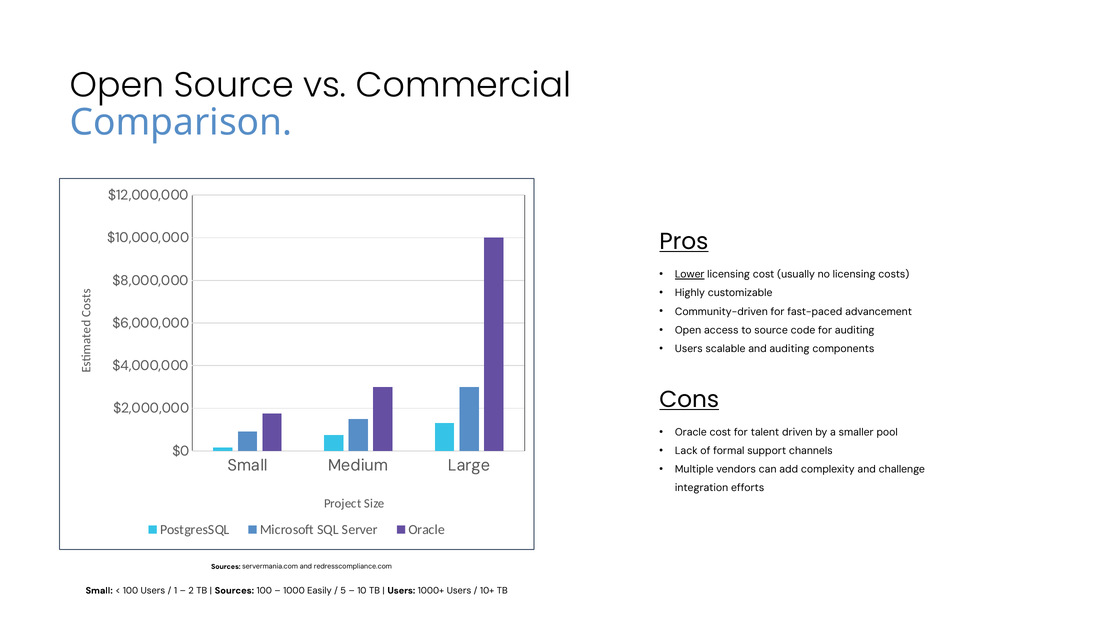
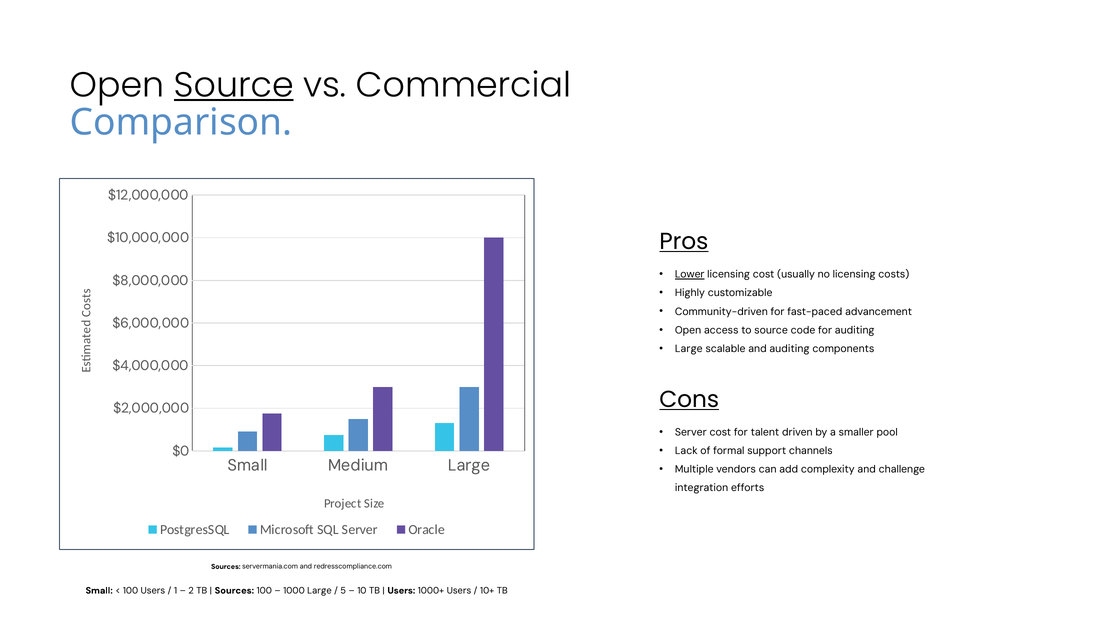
Source at (234, 85) underline: none -> present
Users at (689, 349): Users -> Large
Oracle at (691, 432): Oracle -> Server
1000 Easily: Easily -> Large
